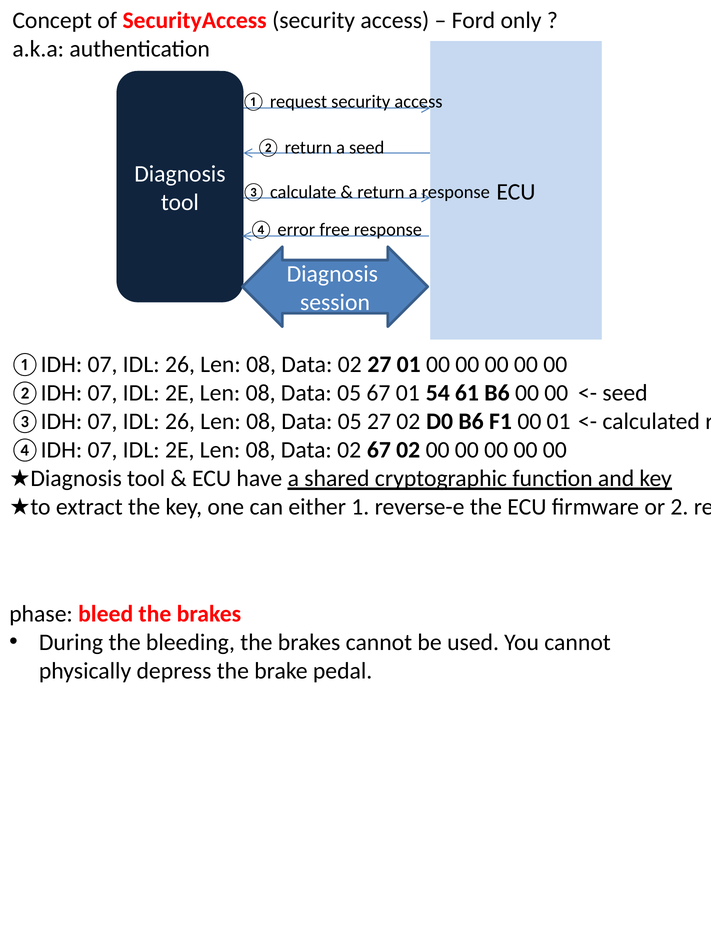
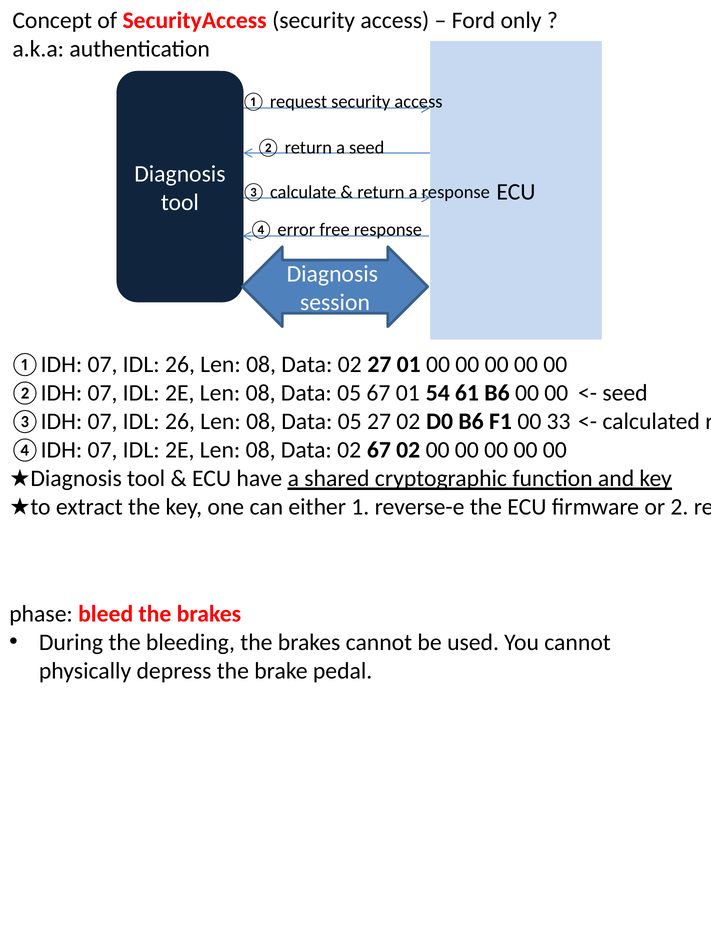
00 01: 01 -> 33
